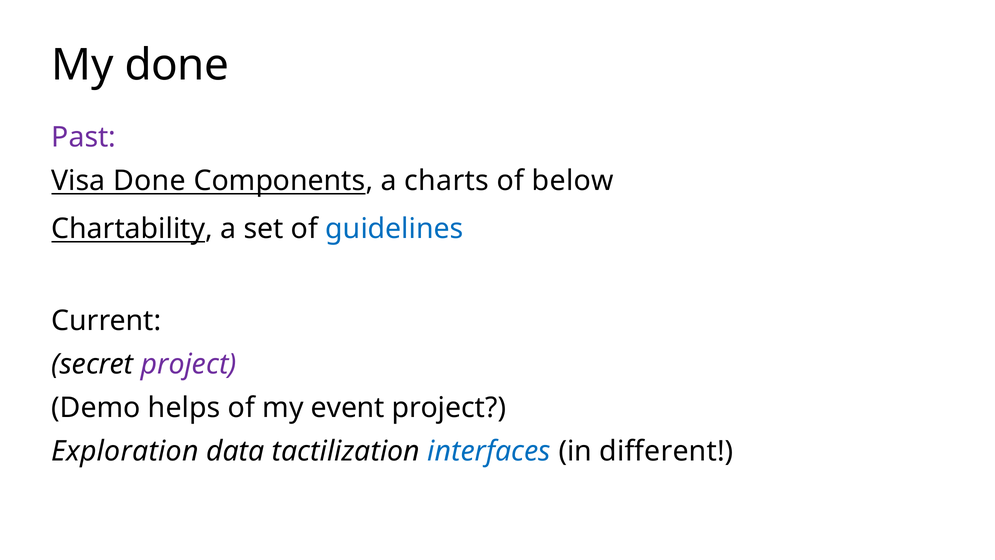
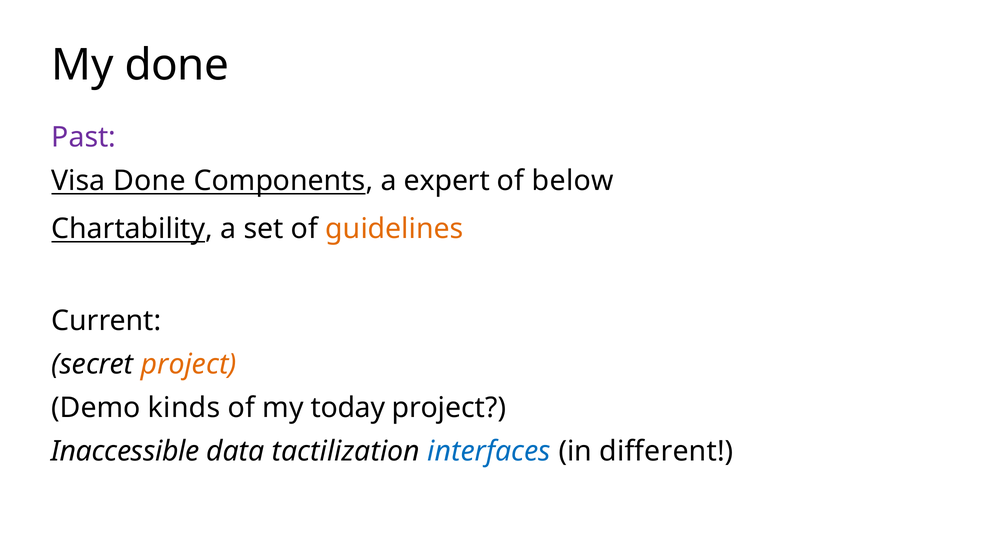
charts: charts -> expert
guidelines colour: blue -> orange
project at (189, 364) colour: purple -> orange
helps: helps -> kinds
event: event -> today
Exploration: Exploration -> Inaccessible
